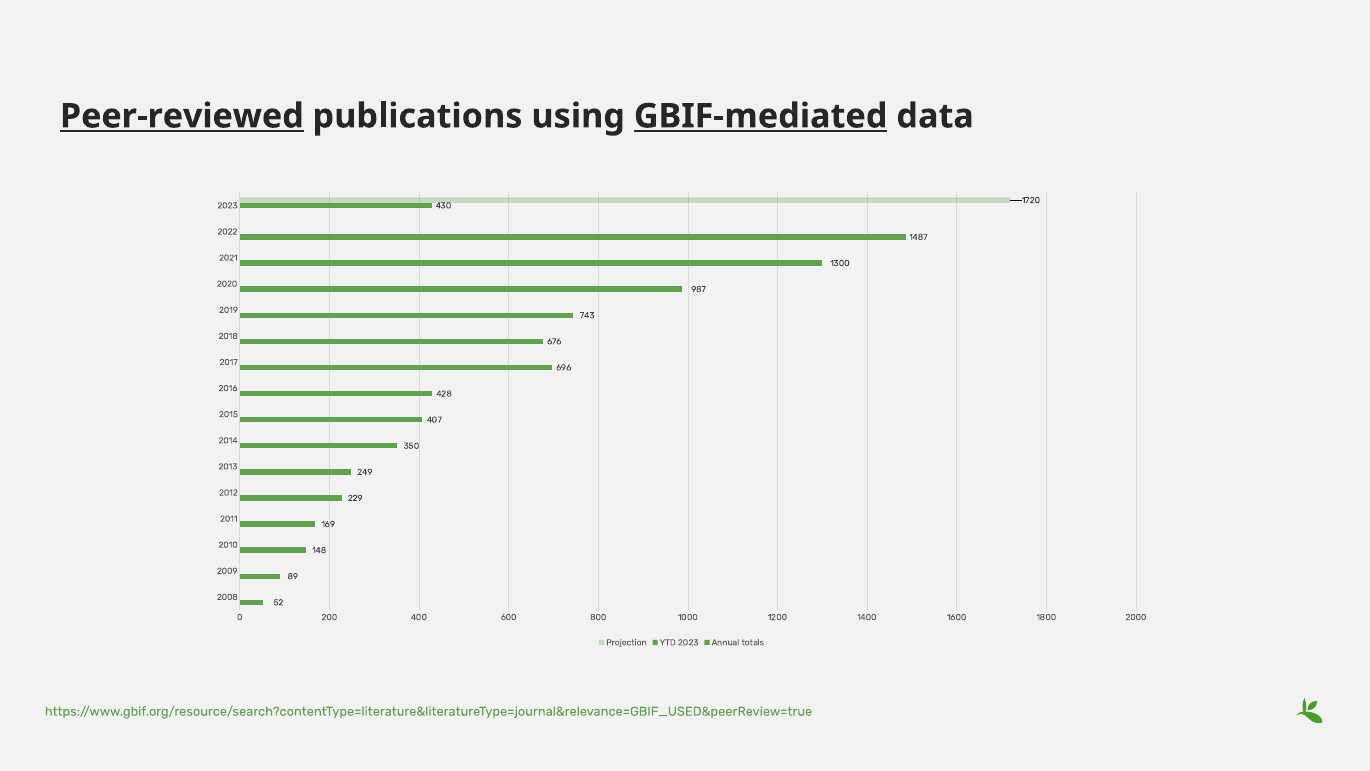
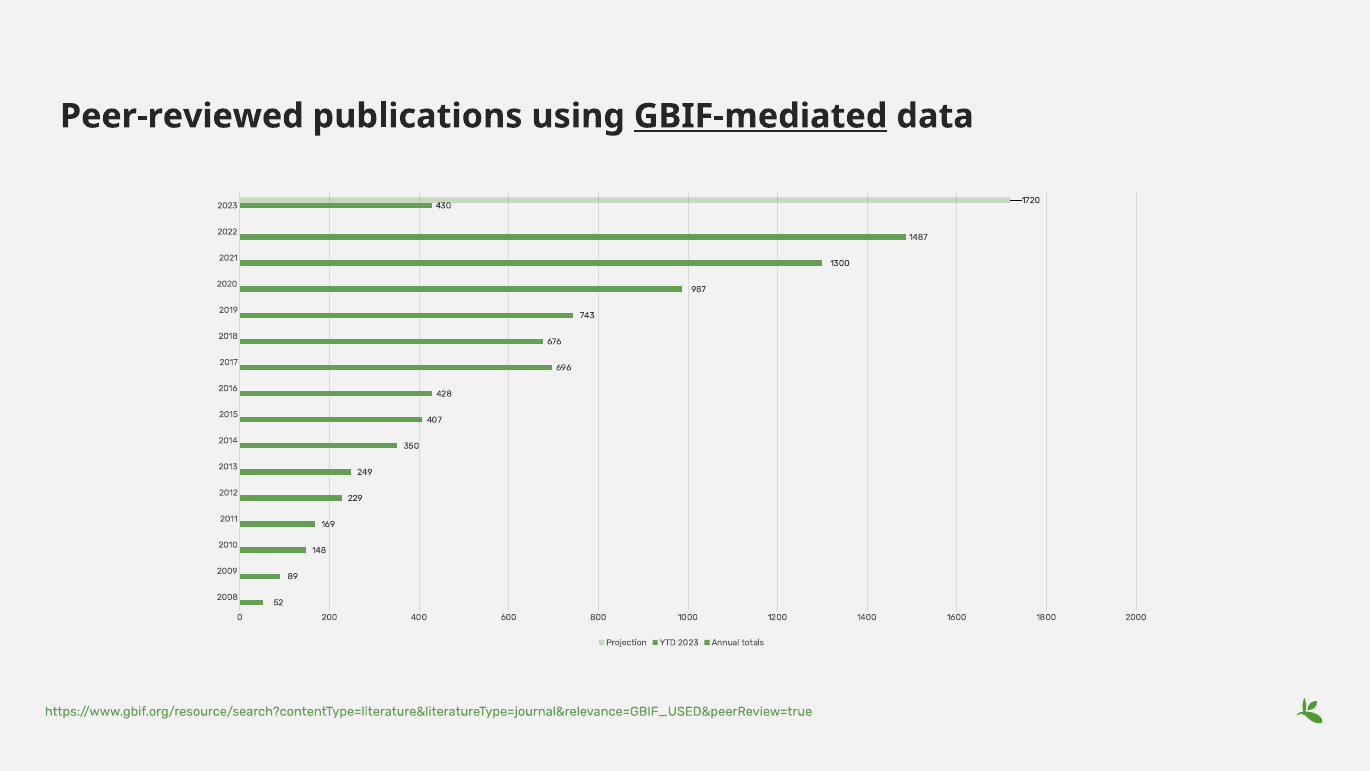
Peer-reviewed underline: present -> none
